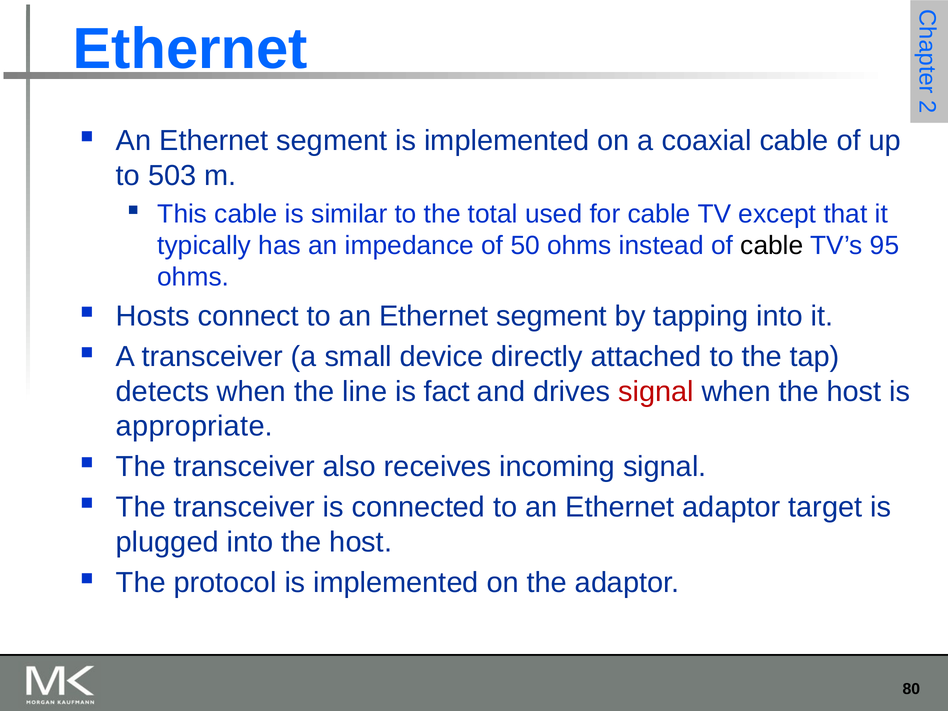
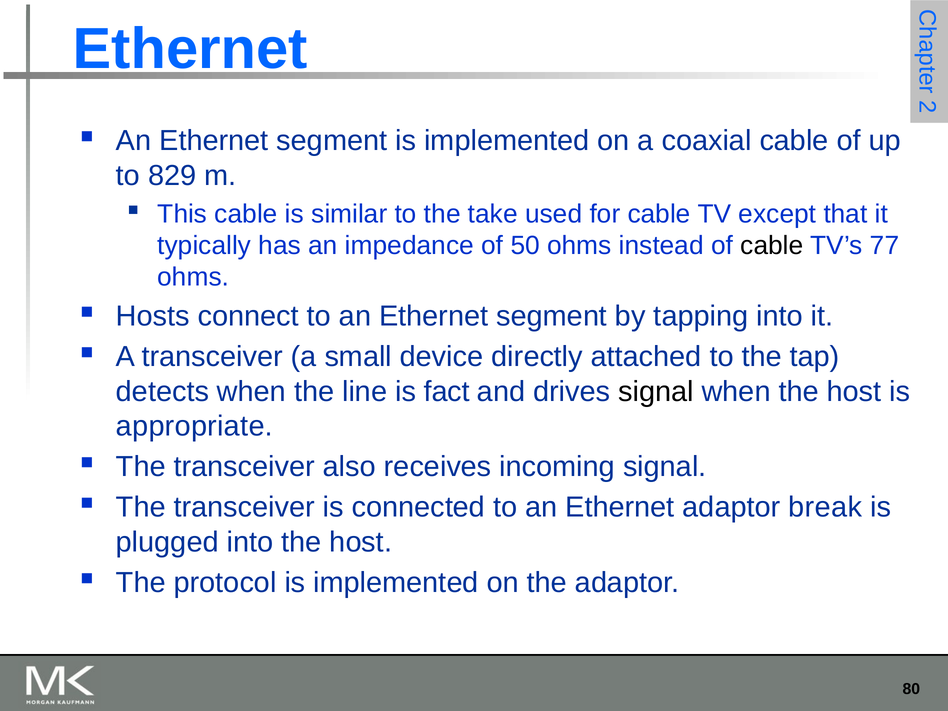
503: 503 -> 829
total: total -> take
95: 95 -> 77
signal at (656, 391) colour: red -> black
target: target -> break
